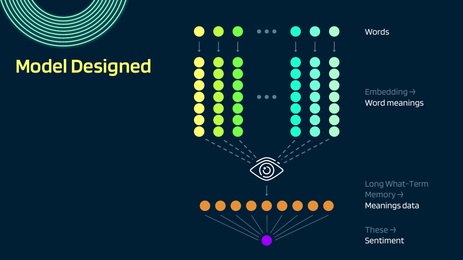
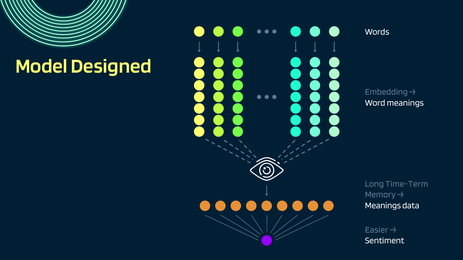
What-Term: What-Term -> Time-Term
These: These -> Easier
